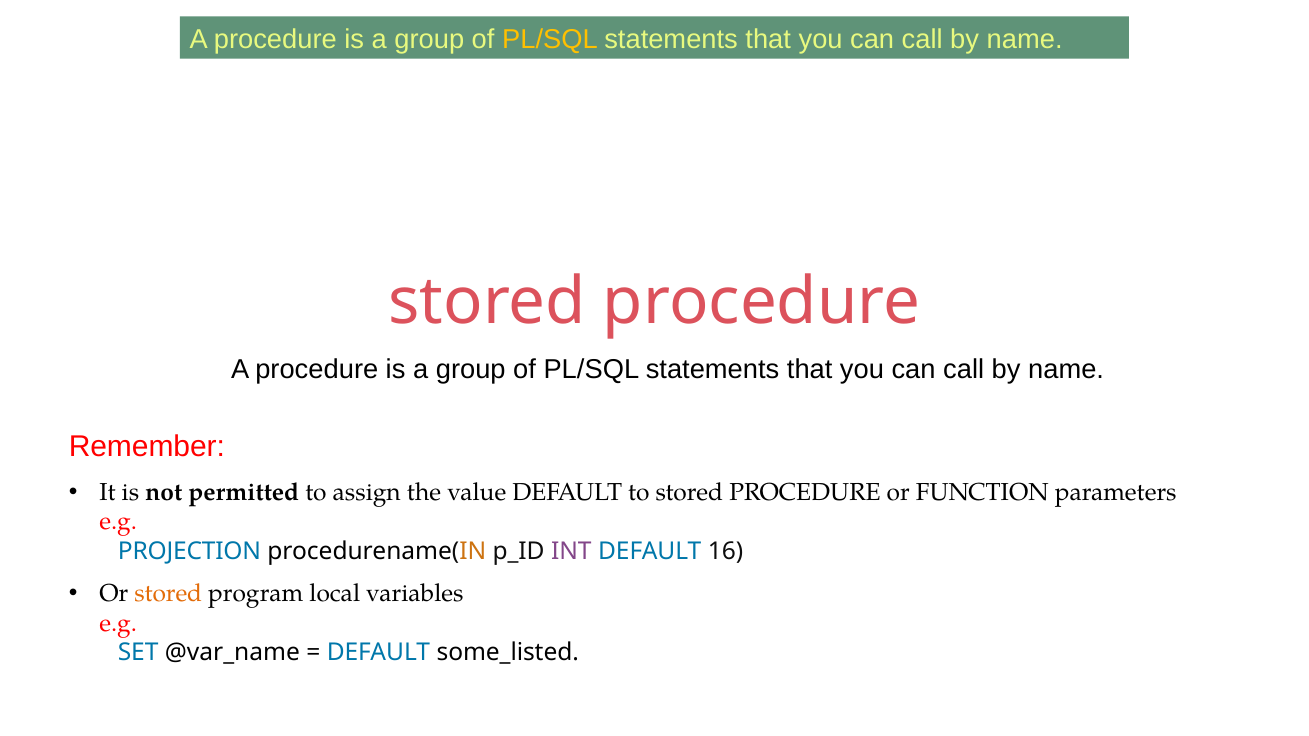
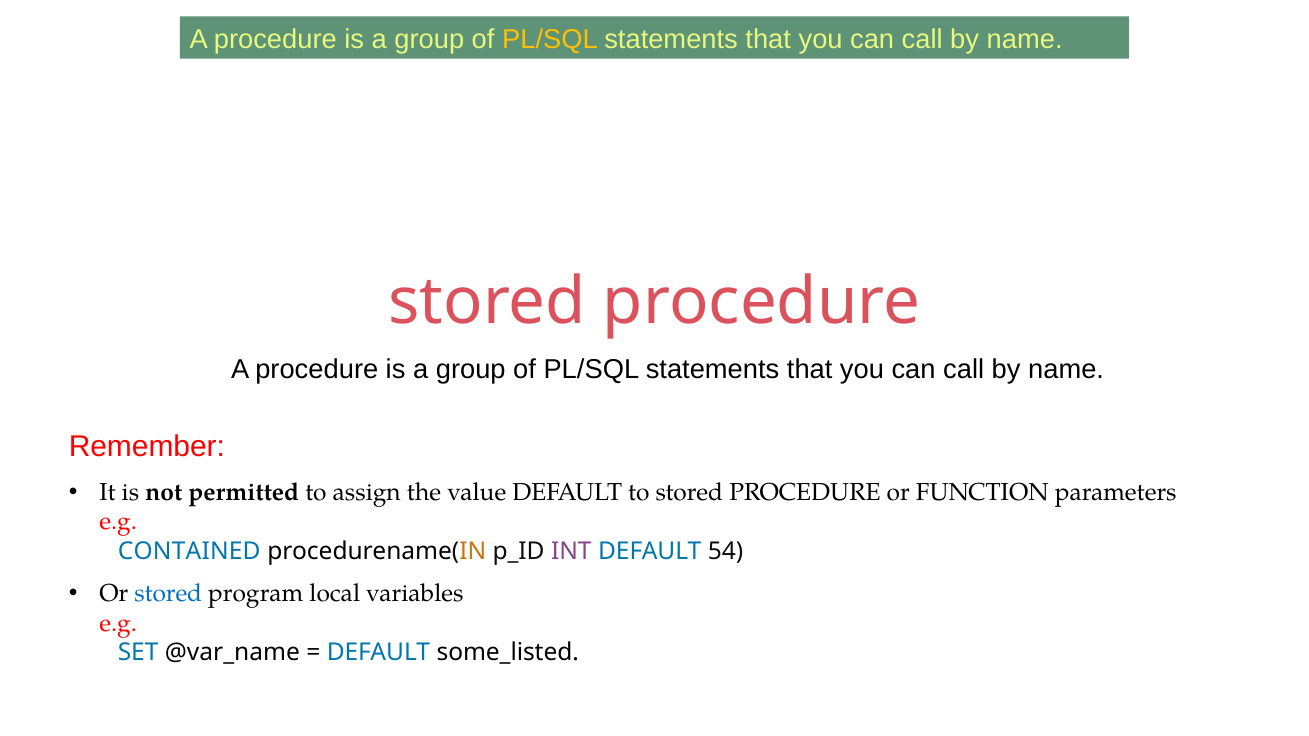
PROJECTION: PROJECTION -> CONTAINED
16: 16 -> 54
stored at (168, 594) colour: orange -> blue
